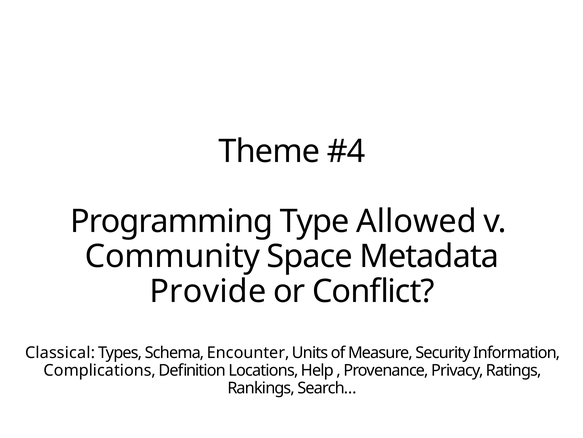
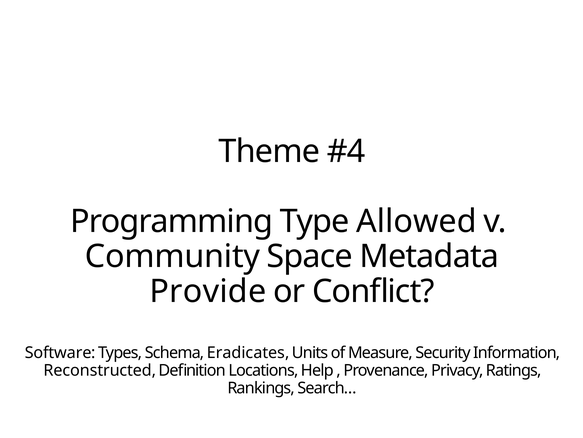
Classical: Classical -> Software
Encounter: Encounter -> Eradicates
Complications: Complications -> Reconstructed
